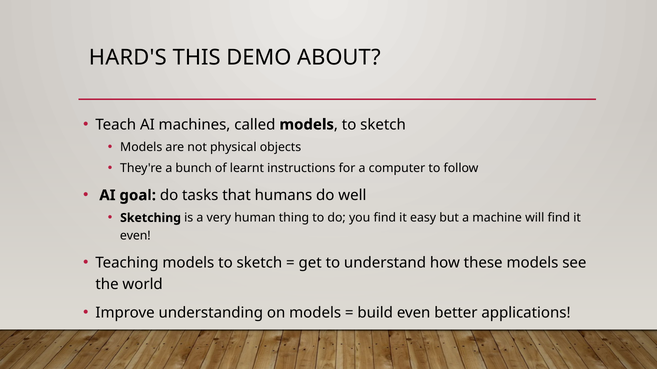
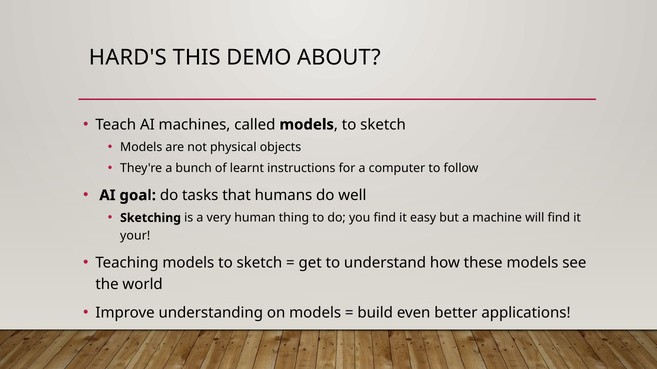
even at (135, 236): even -> your
